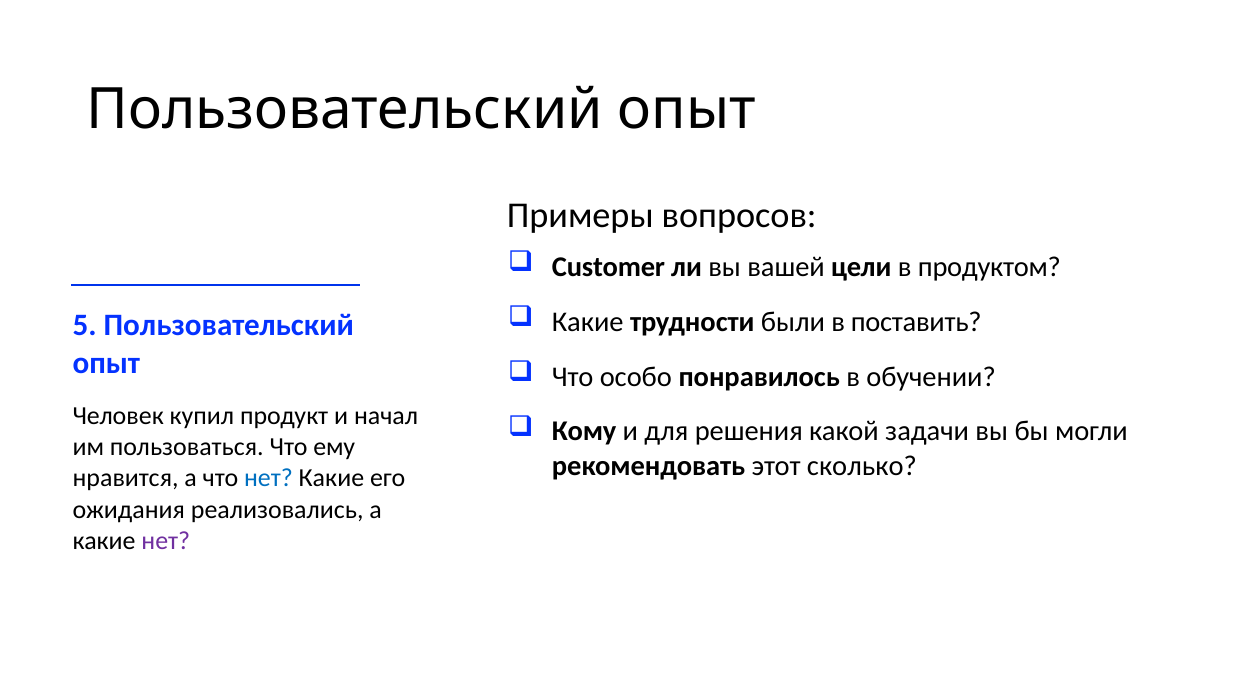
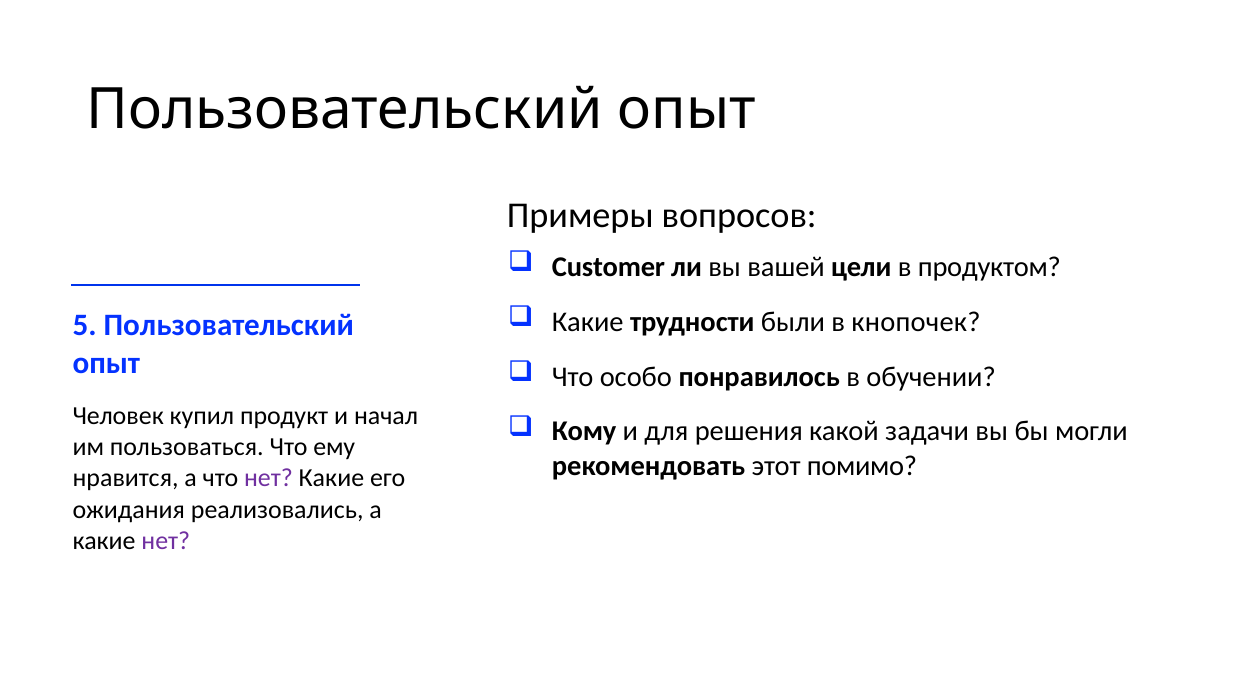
поставить: поставить -> кнопочек
сколько: сколько -> помимо
нет at (269, 478) colour: blue -> purple
